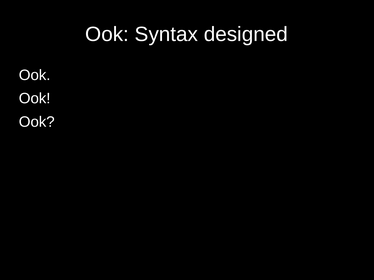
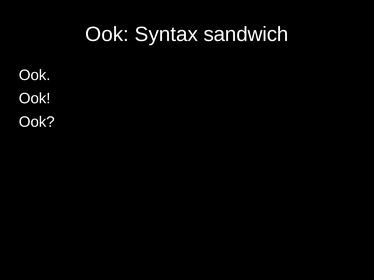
designed: designed -> sandwich
